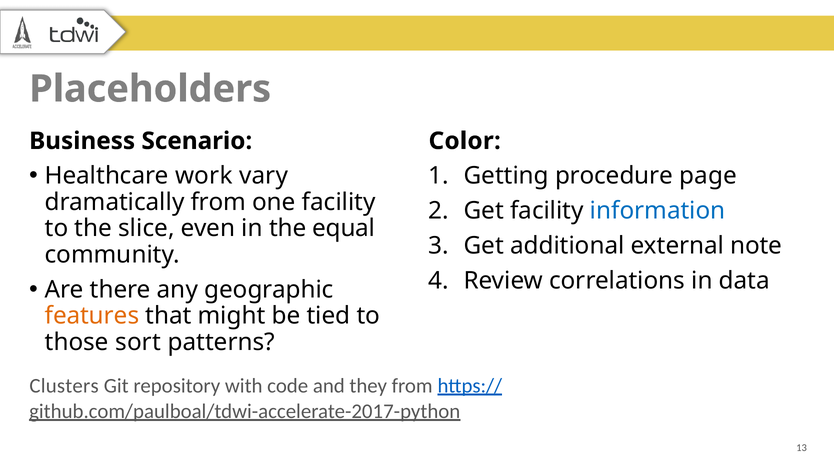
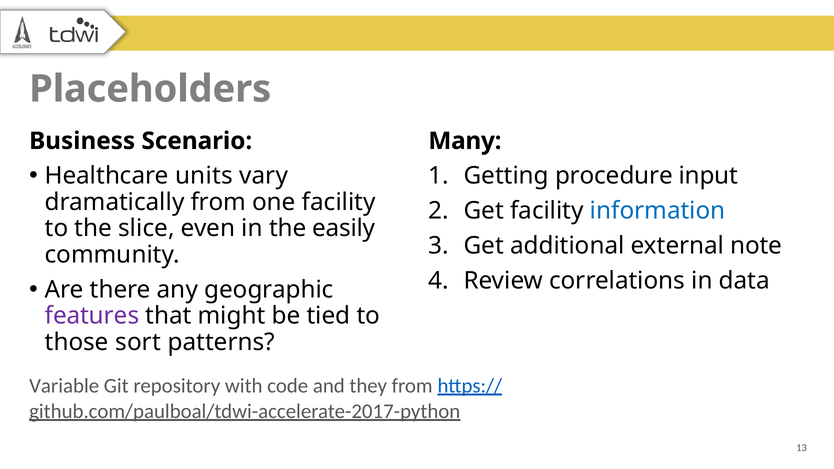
Color: Color -> Many
work: work -> units
page: page -> input
equal: equal -> easily
features colour: orange -> purple
Clusters: Clusters -> Variable
